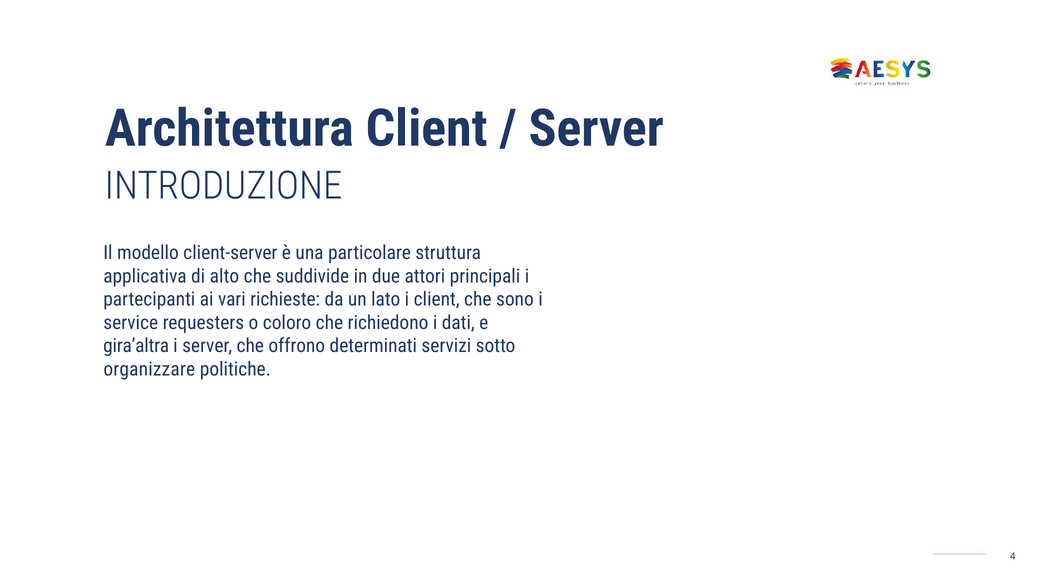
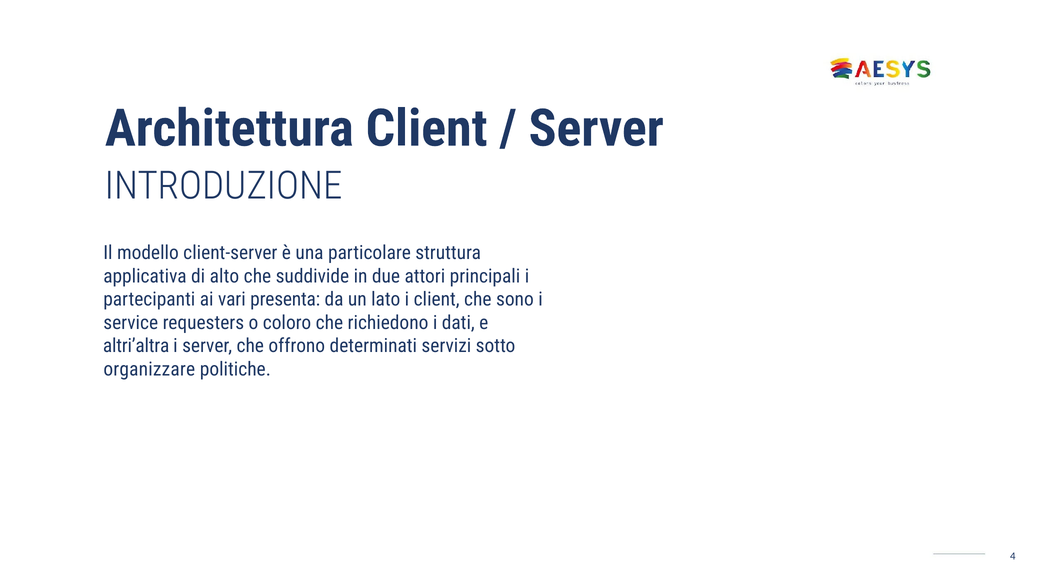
richieste: richieste -> presenta
gira’altra: gira’altra -> altri’altra
